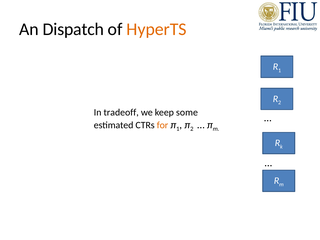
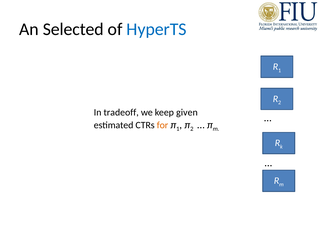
Dispatch: Dispatch -> Selected
HyperTS colour: orange -> blue
some: some -> given
